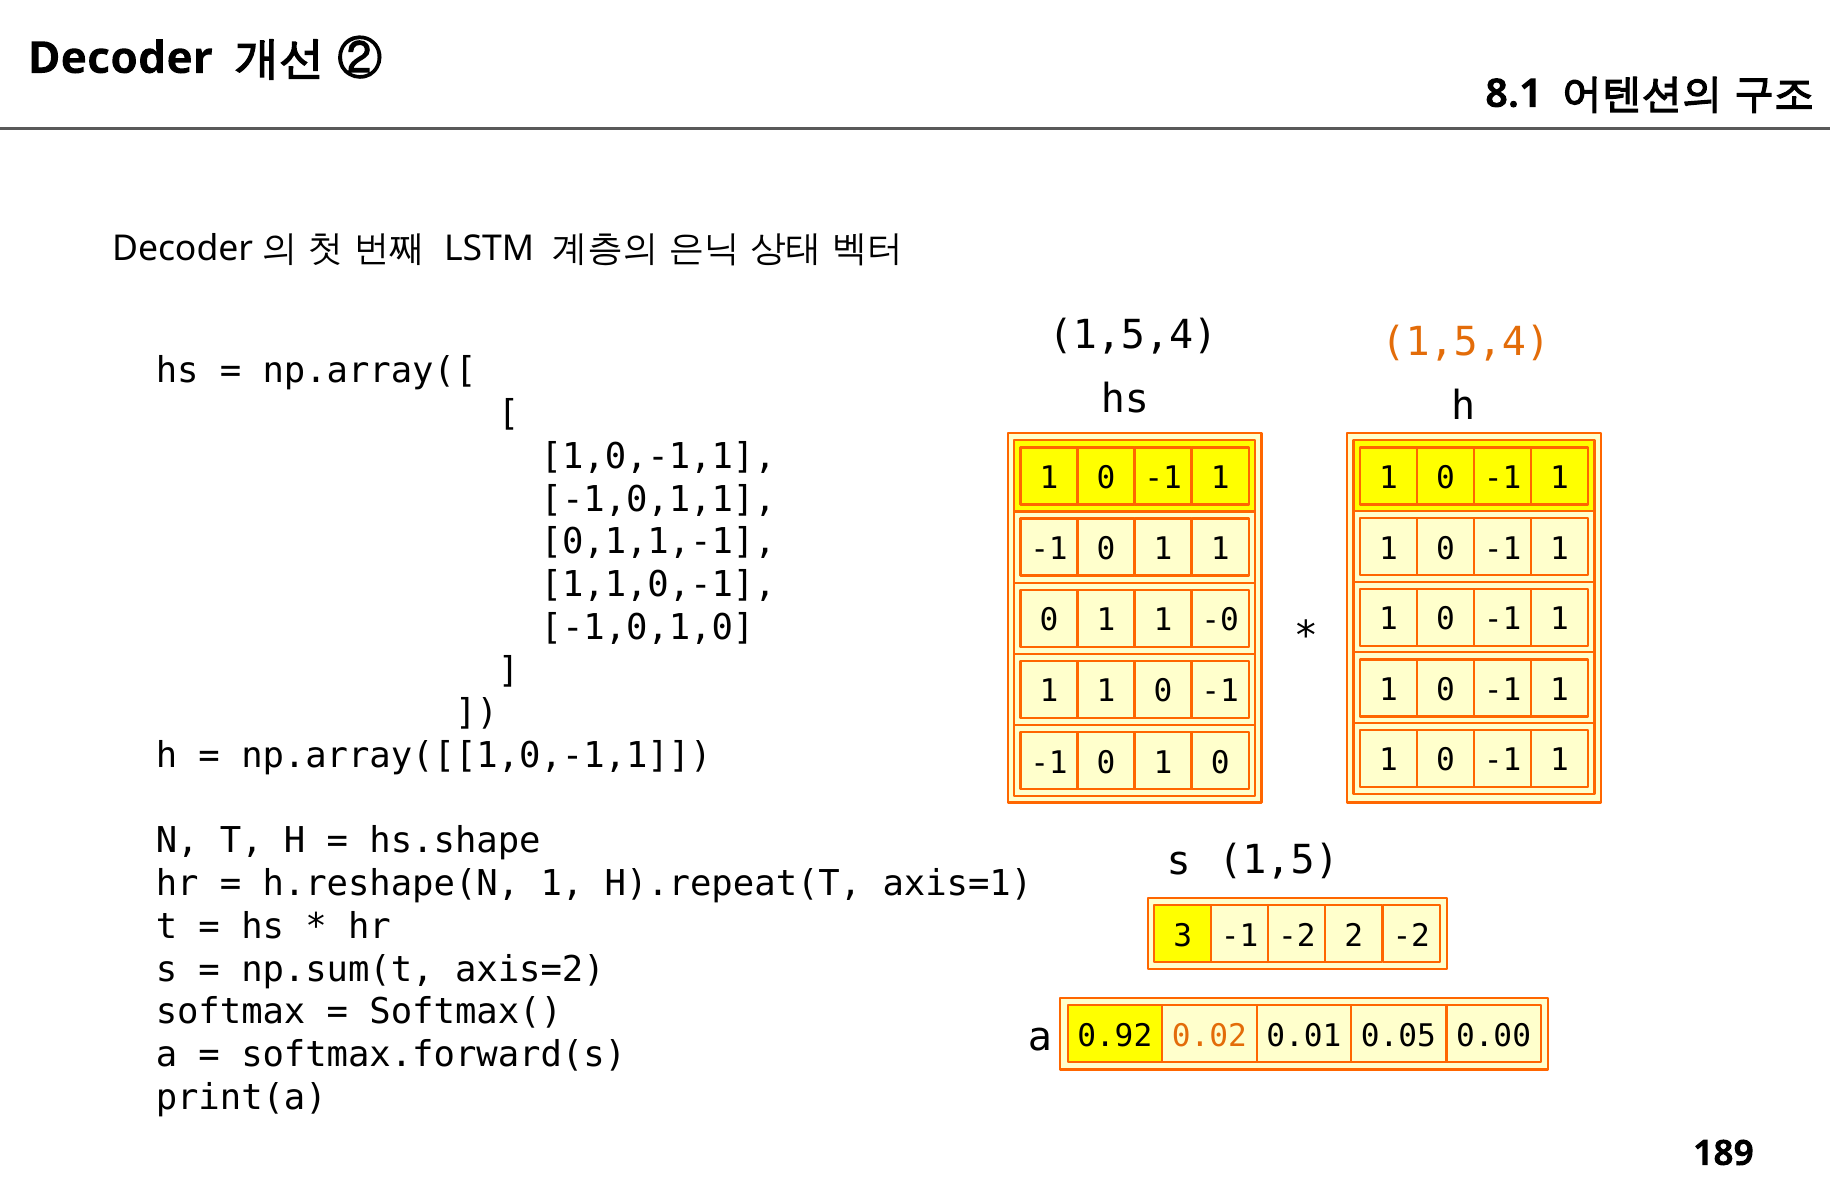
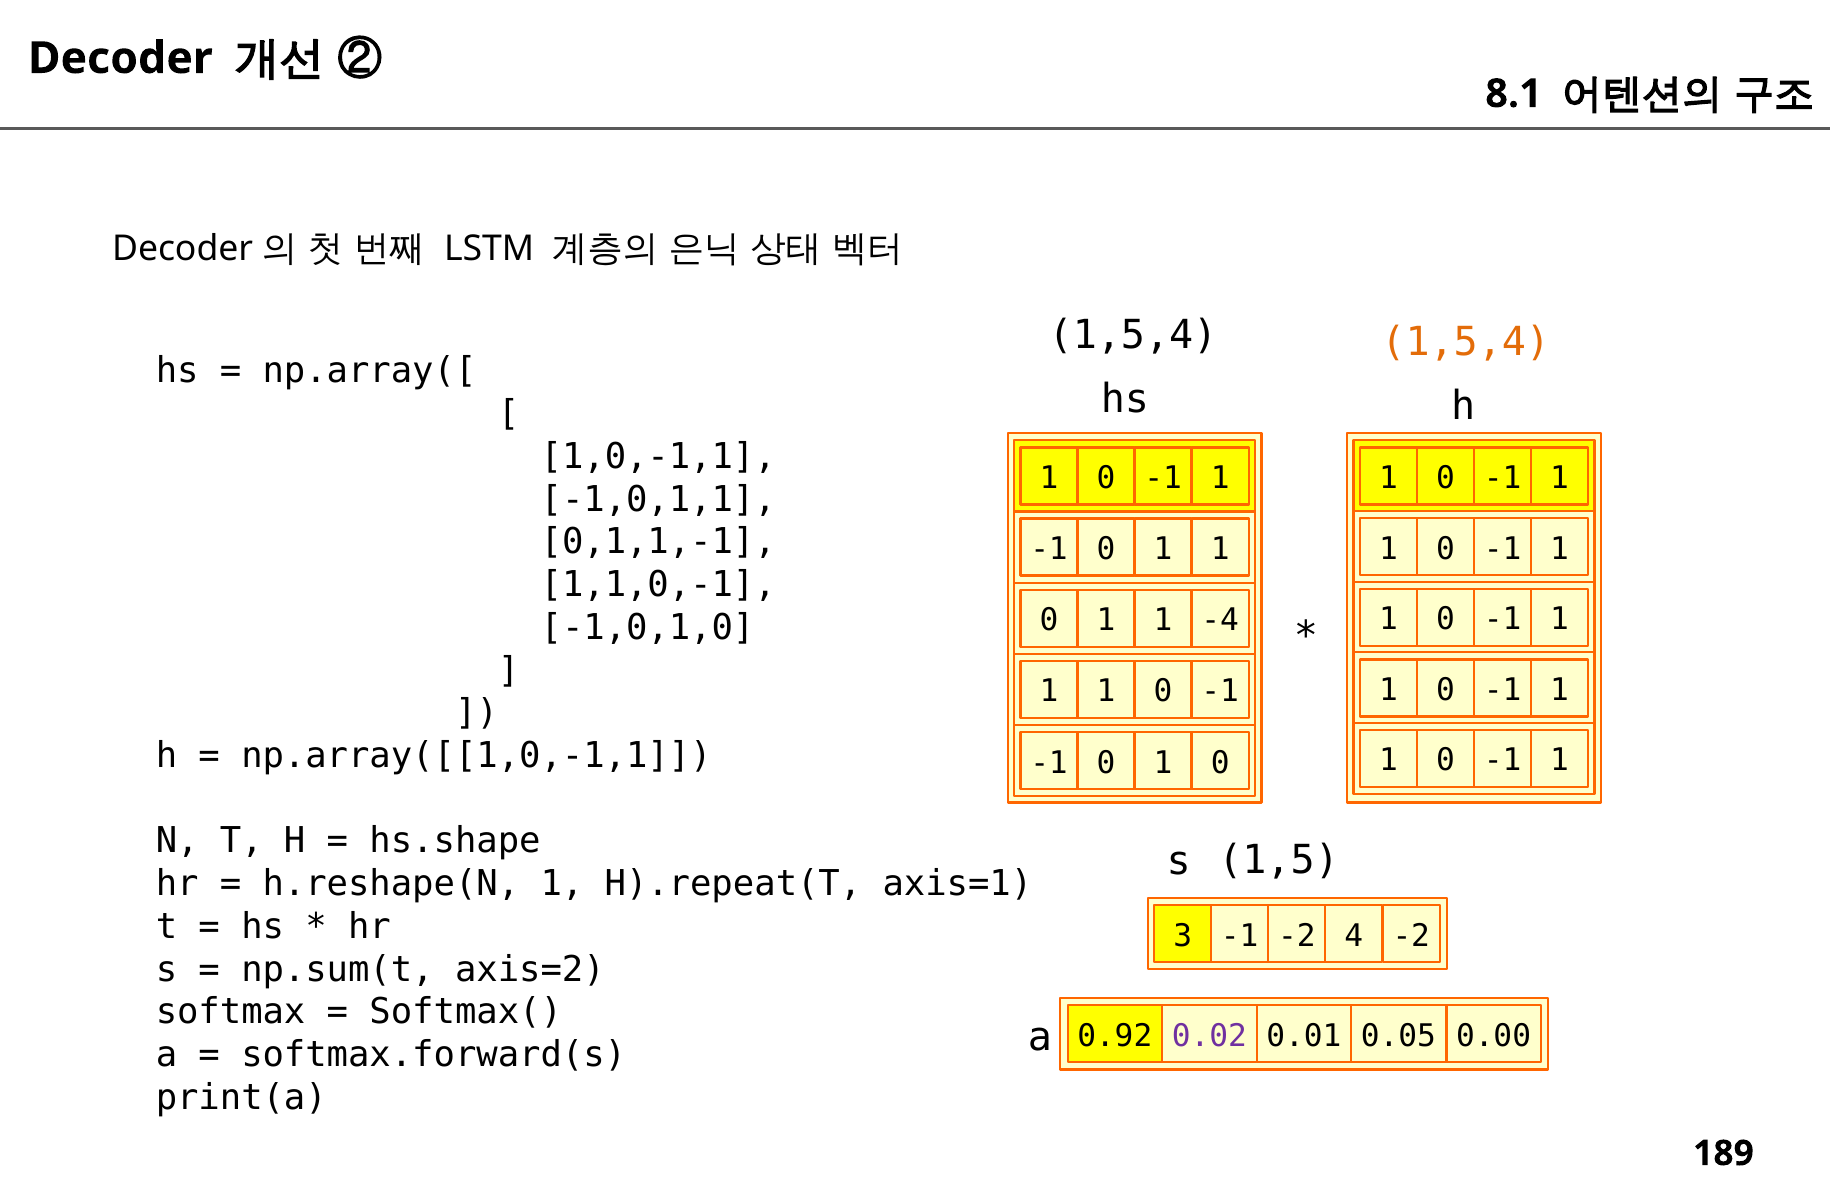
-0: -0 -> -4
2: 2 -> 4
0.02 colour: orange -> purple
